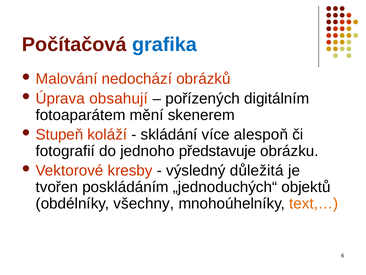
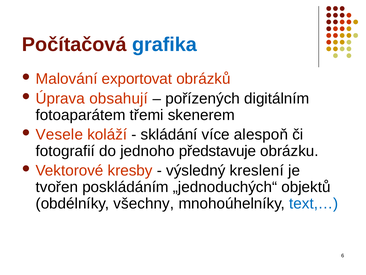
nedochází: nedochází -> exportovat
mění: mění -> třemi
Stupeň: Stupeň -> Vesele
důležitá: důležitá -> kreslení
text,… colour: orange -> blue
